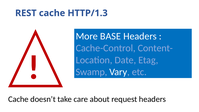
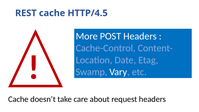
HTTP/1.3: HTTP/1.3 -> HTTP/4.5
BASE: BASE -> POST
